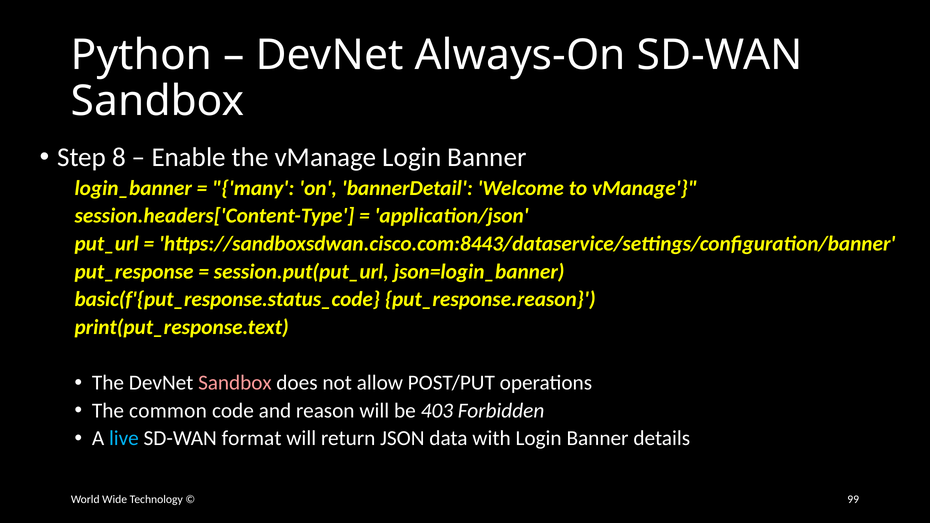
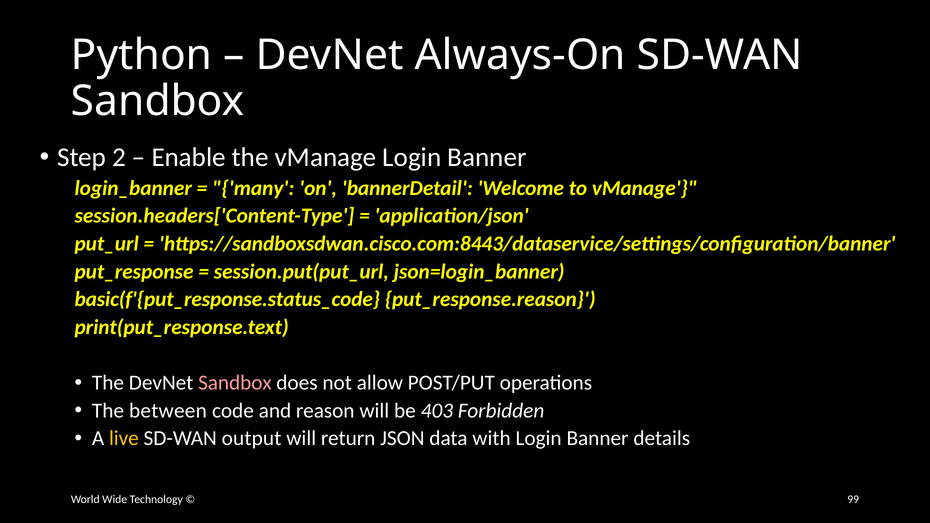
8: 8 -> 2
common: common -> between
live colour: light blue -> yellow
format: format -> output
